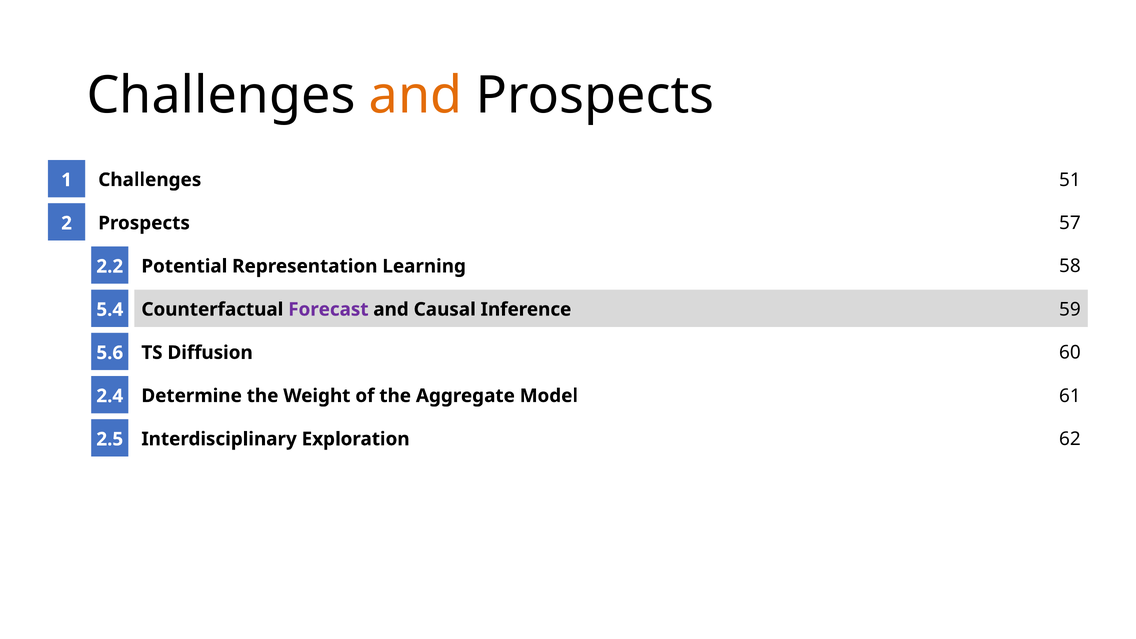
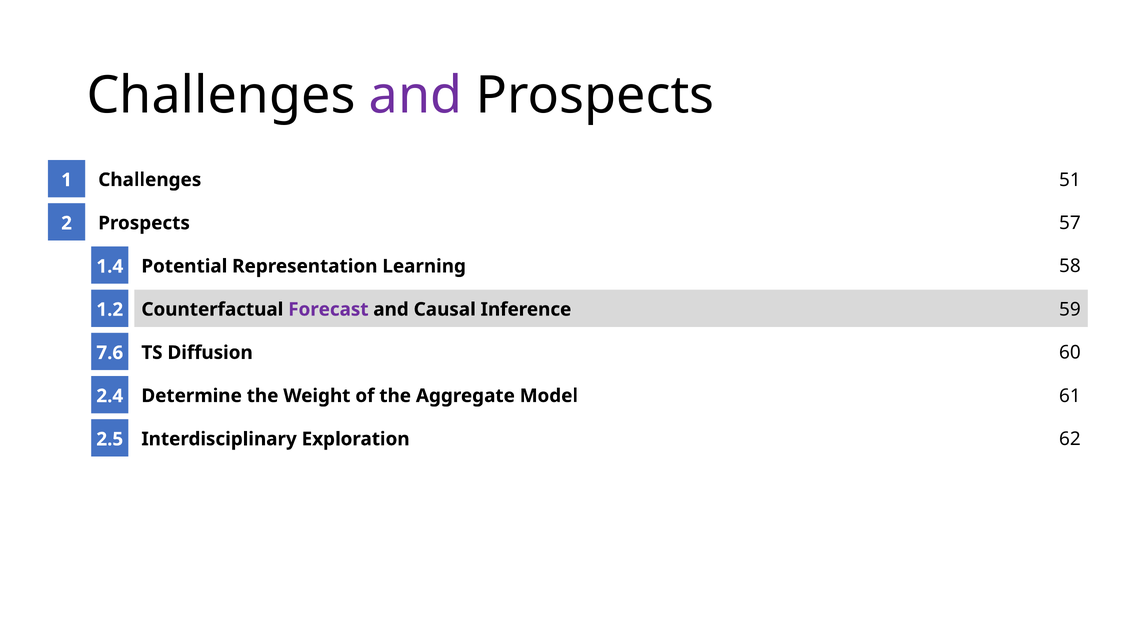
and at (416, 95) colour: orange -> purple
2.2: 2.2 -> 1.4
5.4: 5.4 -> 1.2
5.6: 5.6 -> 7.6
